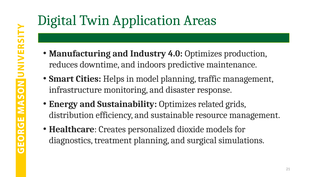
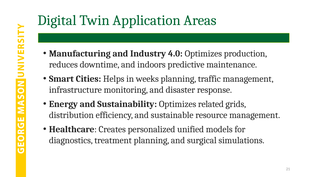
model: model -> weeks
dioxide: dioxide -> unified
